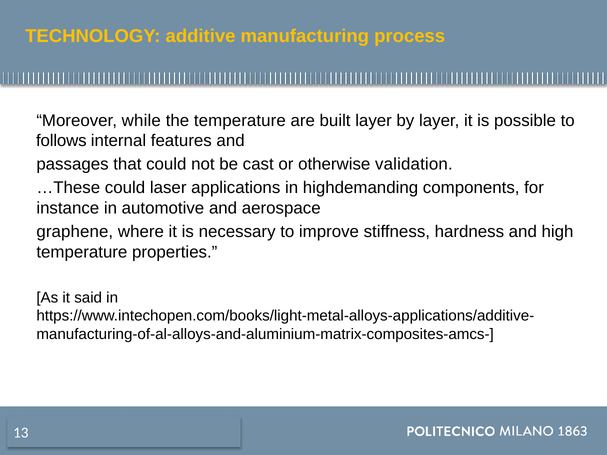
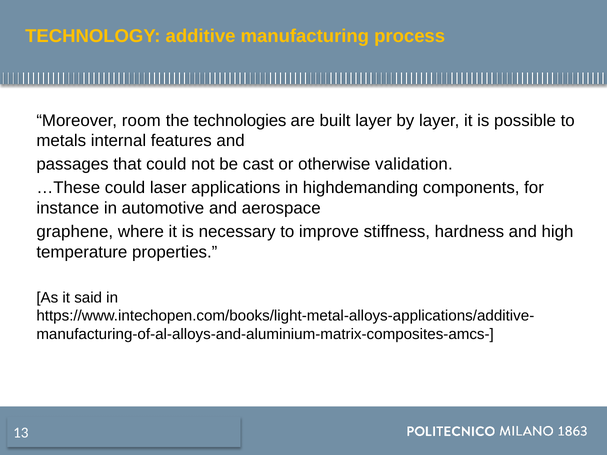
while: while -> room
the temperature: temperature -> technologies
follows: follows -> metals
